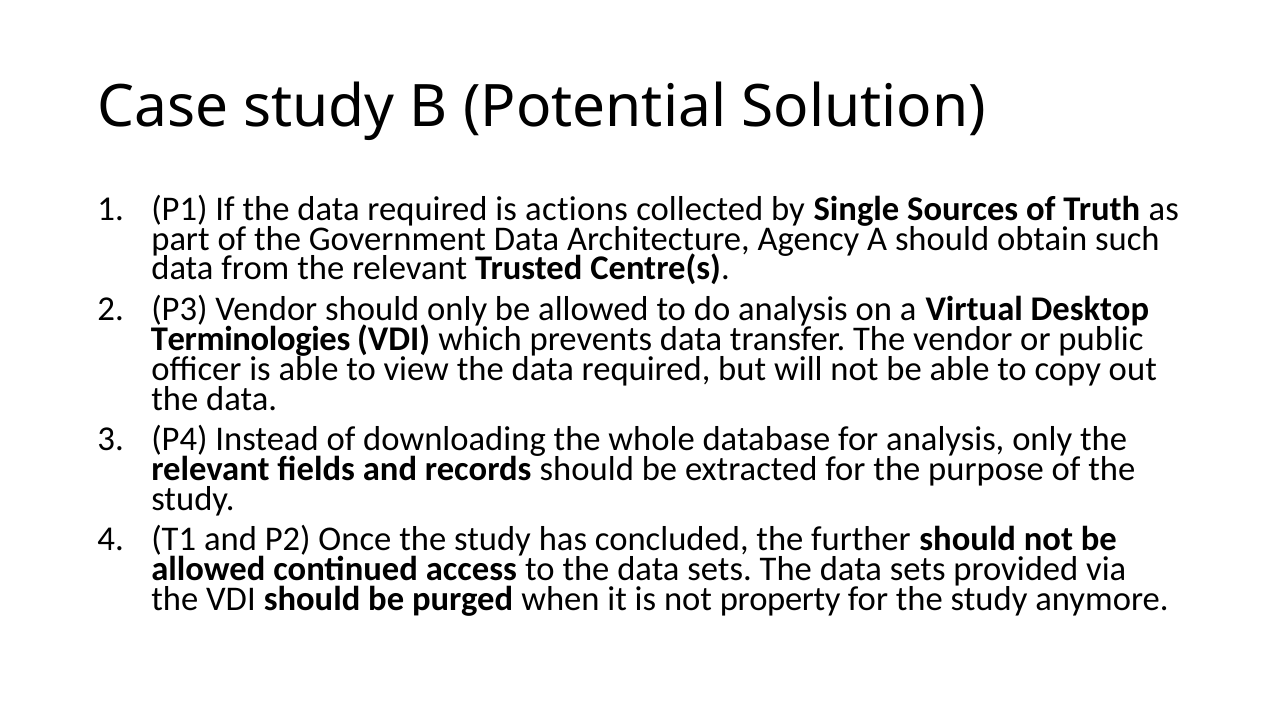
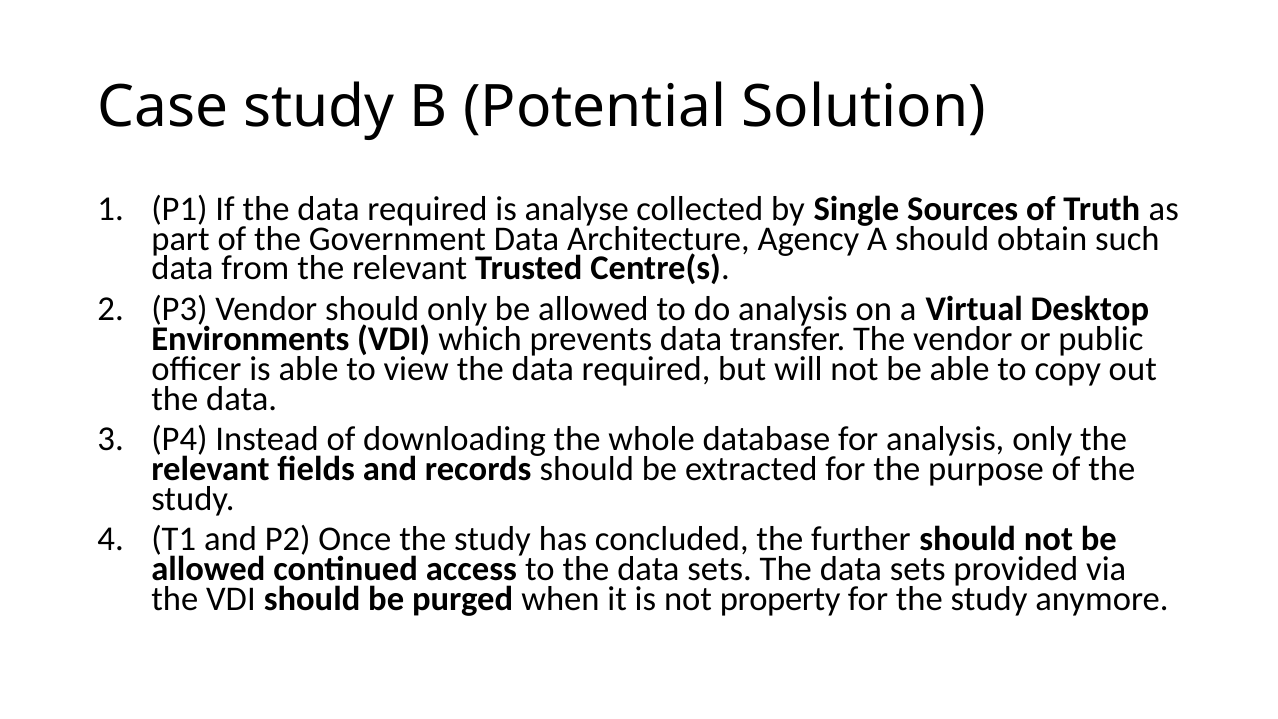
actions: actions -> analyse
Terminologies: Terminologies -> Environments
